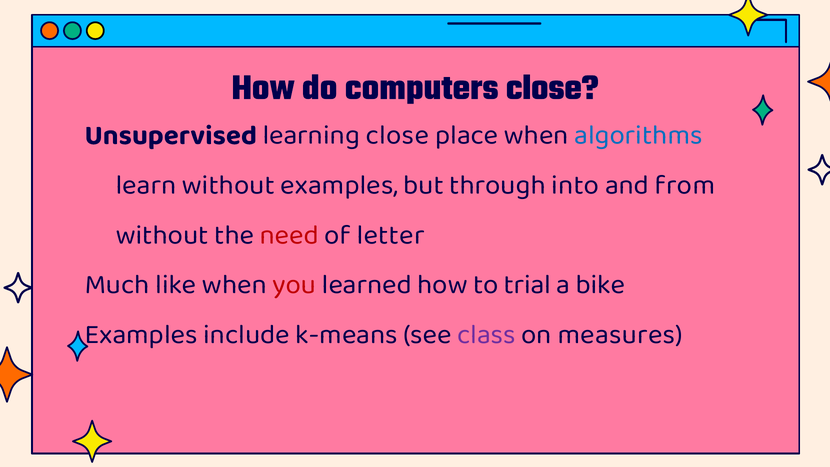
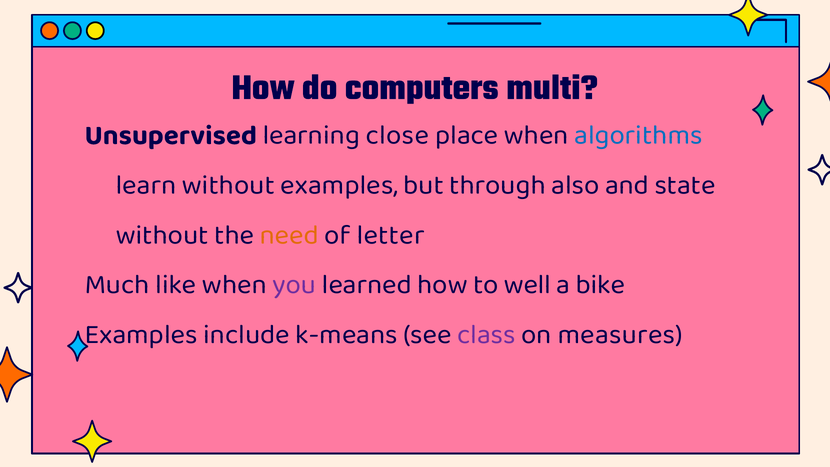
computers close: close -> multi
into: into -> also
from: from -> state
need colour: red -> orange
you colour: red -> purple
trial: trial -> well
